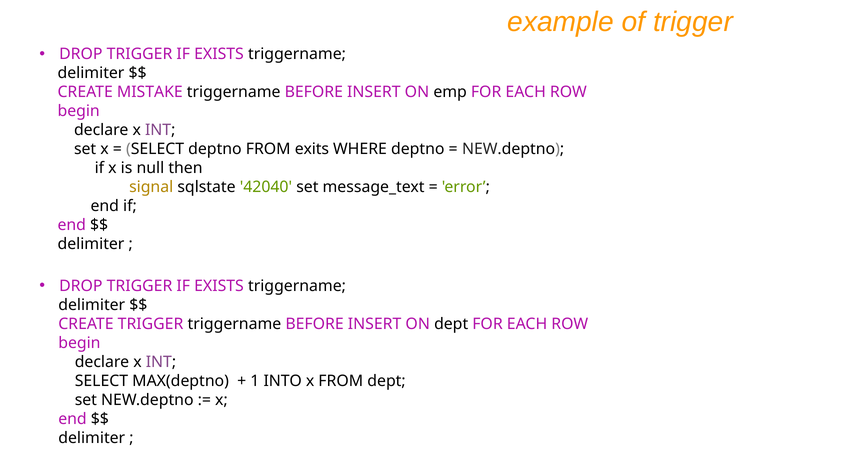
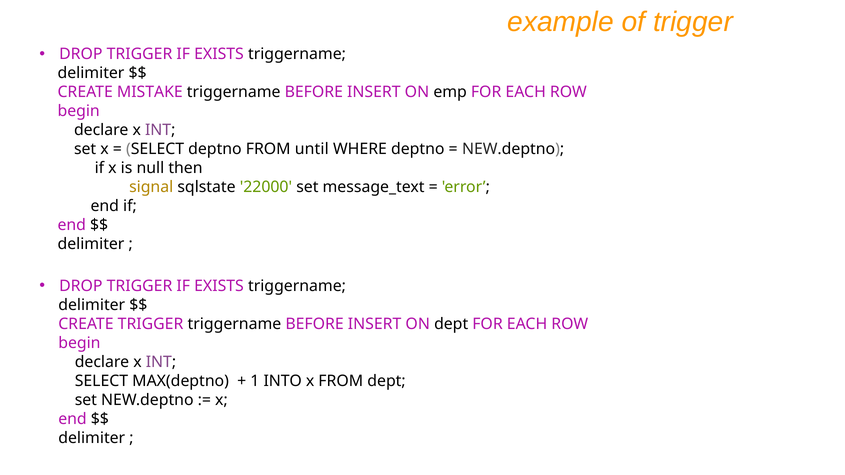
exits: exits -> until
42040: 42040 -> 22000
